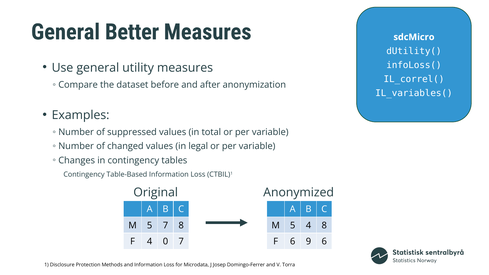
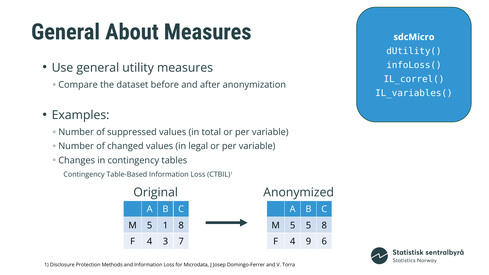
Better: Better -> About
5 7: 7 -> 1
5 4: 4 -> 5
0: 0 -> 3
6 at (293, 242): 6 -> 4
